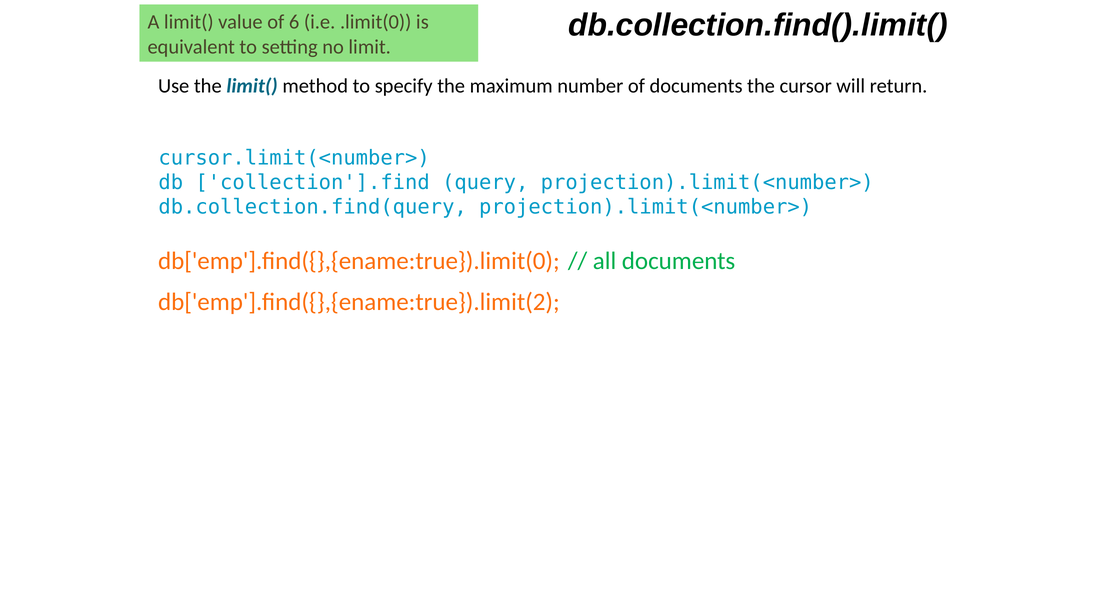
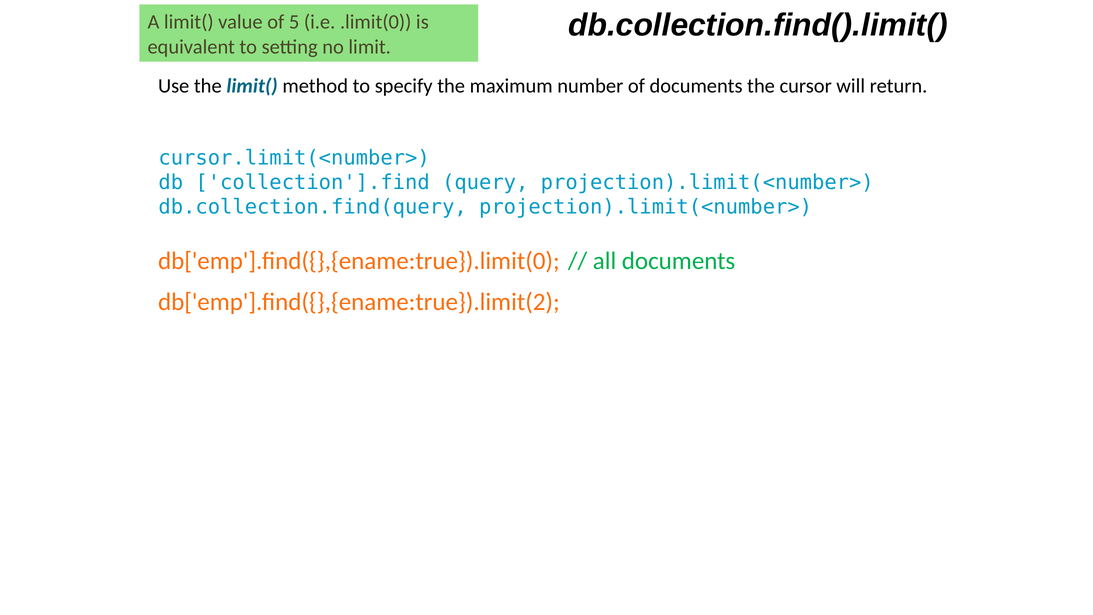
6: 6 -> 5
